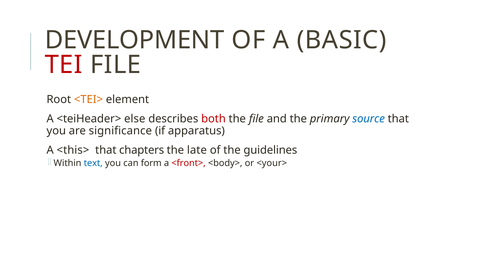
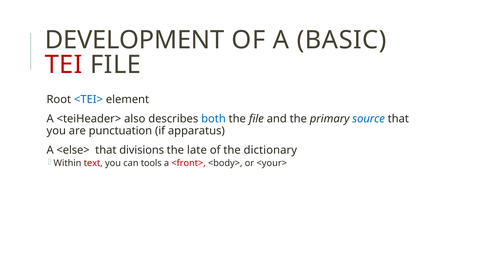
<TEI> colour: orange -> blue
else: else -> also
both colour: red -> blue
significance: significance -> punctuation
<this>: <this> -> <else>
chapters: chapters -> divisions
guidelines: guidelines -> dictionary
text colour: blue -> red
form: form -> tools
